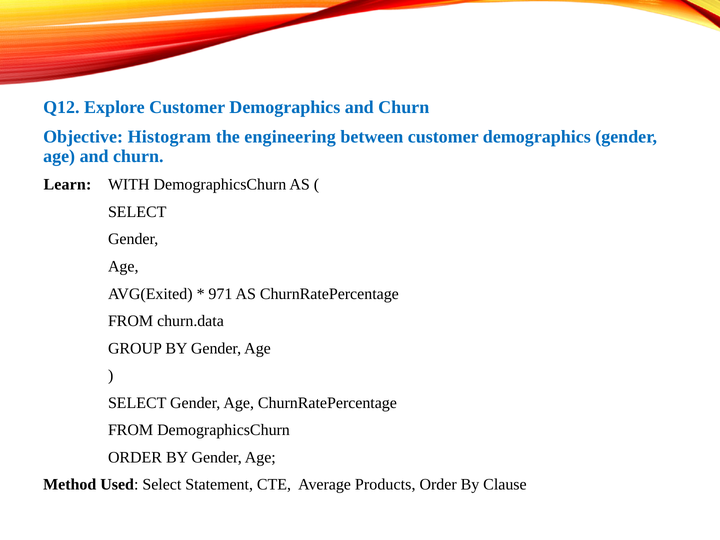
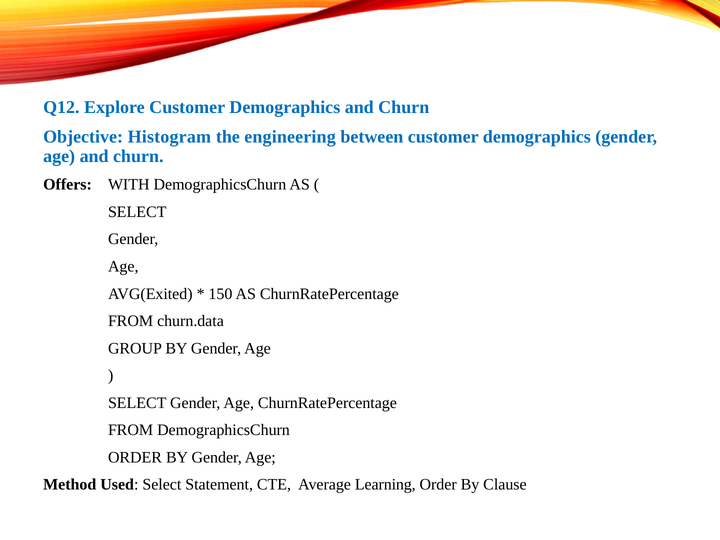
Learn: Learn -> Offers
971: 971 -> 150
Products: Products -> Learning
